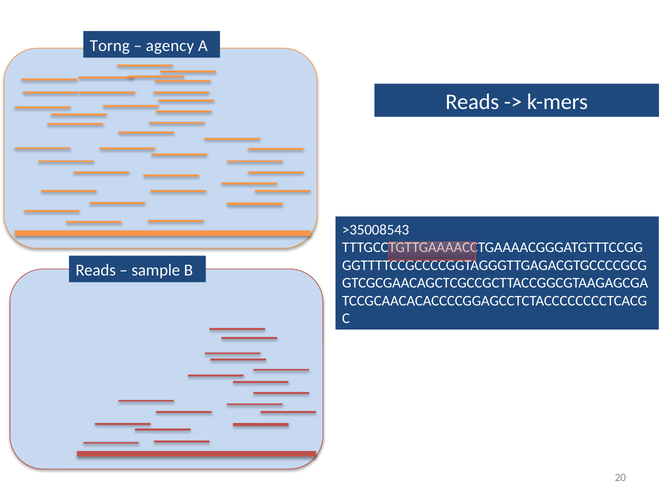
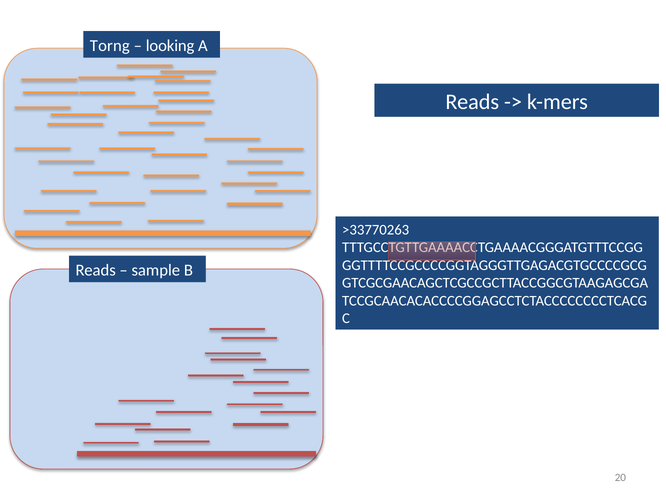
agency: agency -> looking
>35008543: >35008543 -> >33770263
